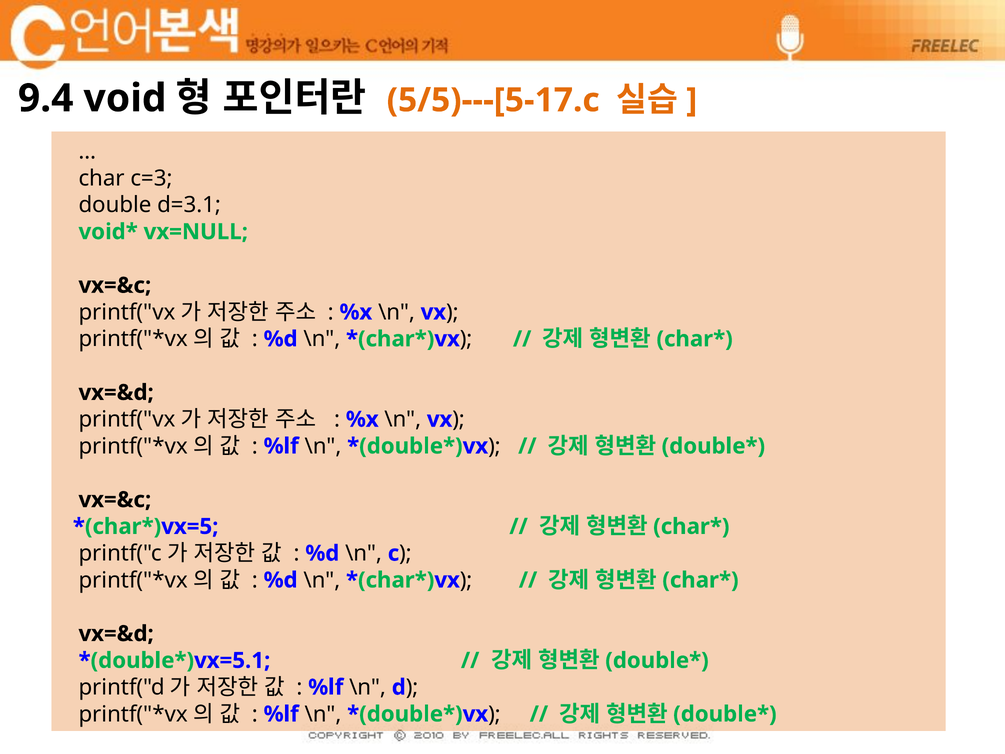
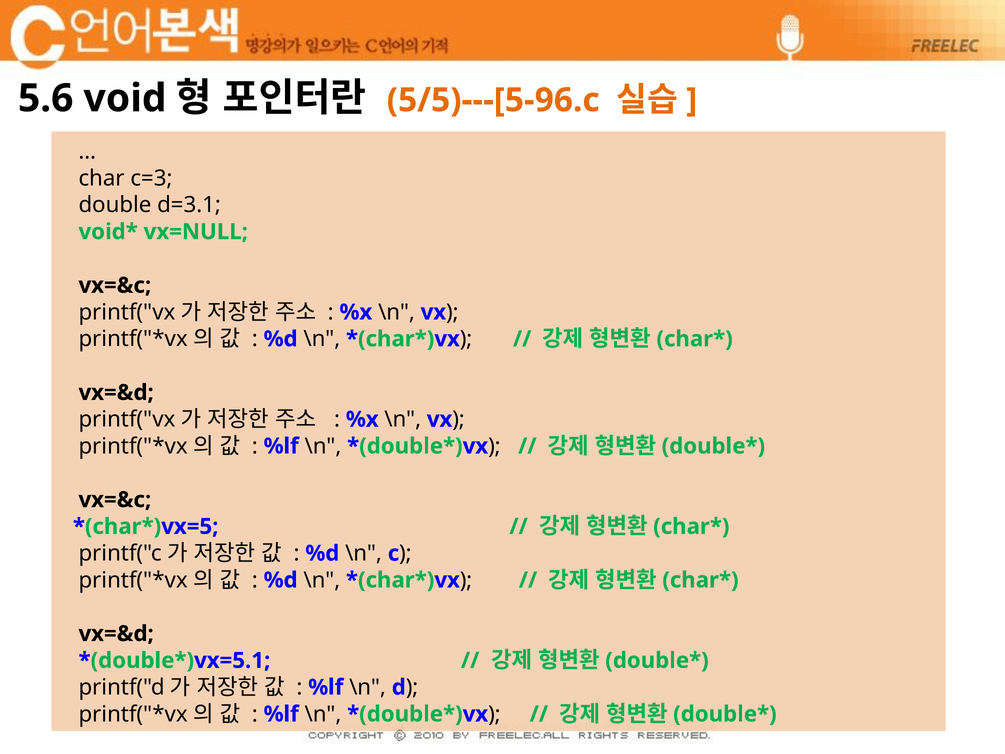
9.4: 9.4 -> 5.6
5/5)---[5-17.c: 5/5)---[5-17.c -> 5/5)---[5-96.c
